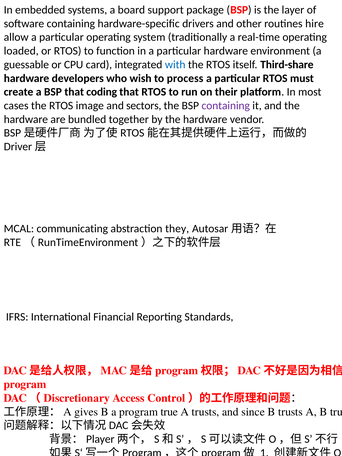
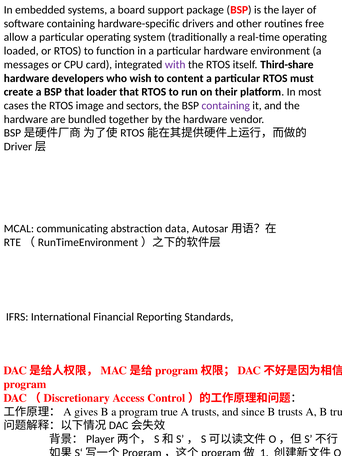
hire: hire -> free
guessable: guessable -> messages
with colour: blue -> purple
process: process -> content
coding: coding -> loader
they: they -> data
